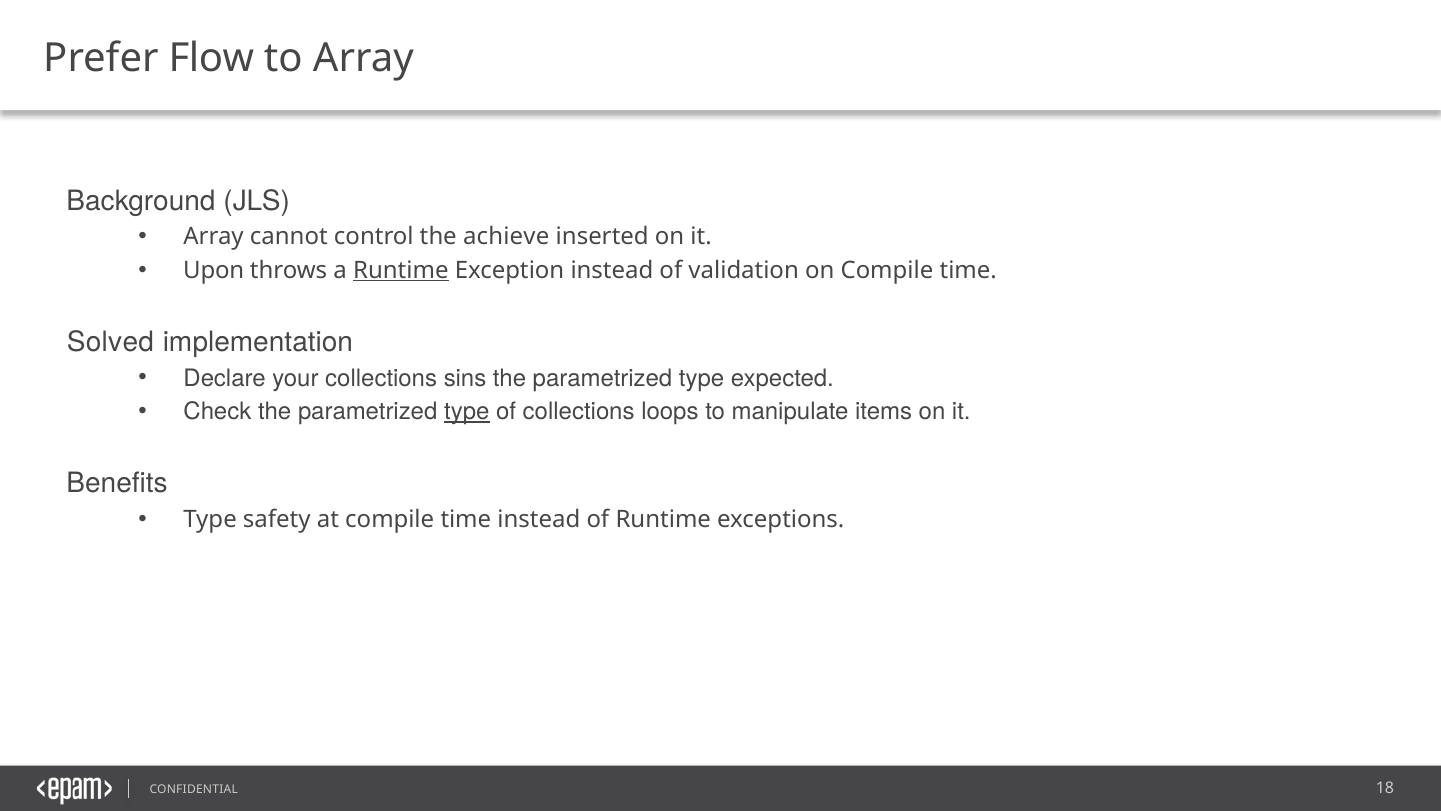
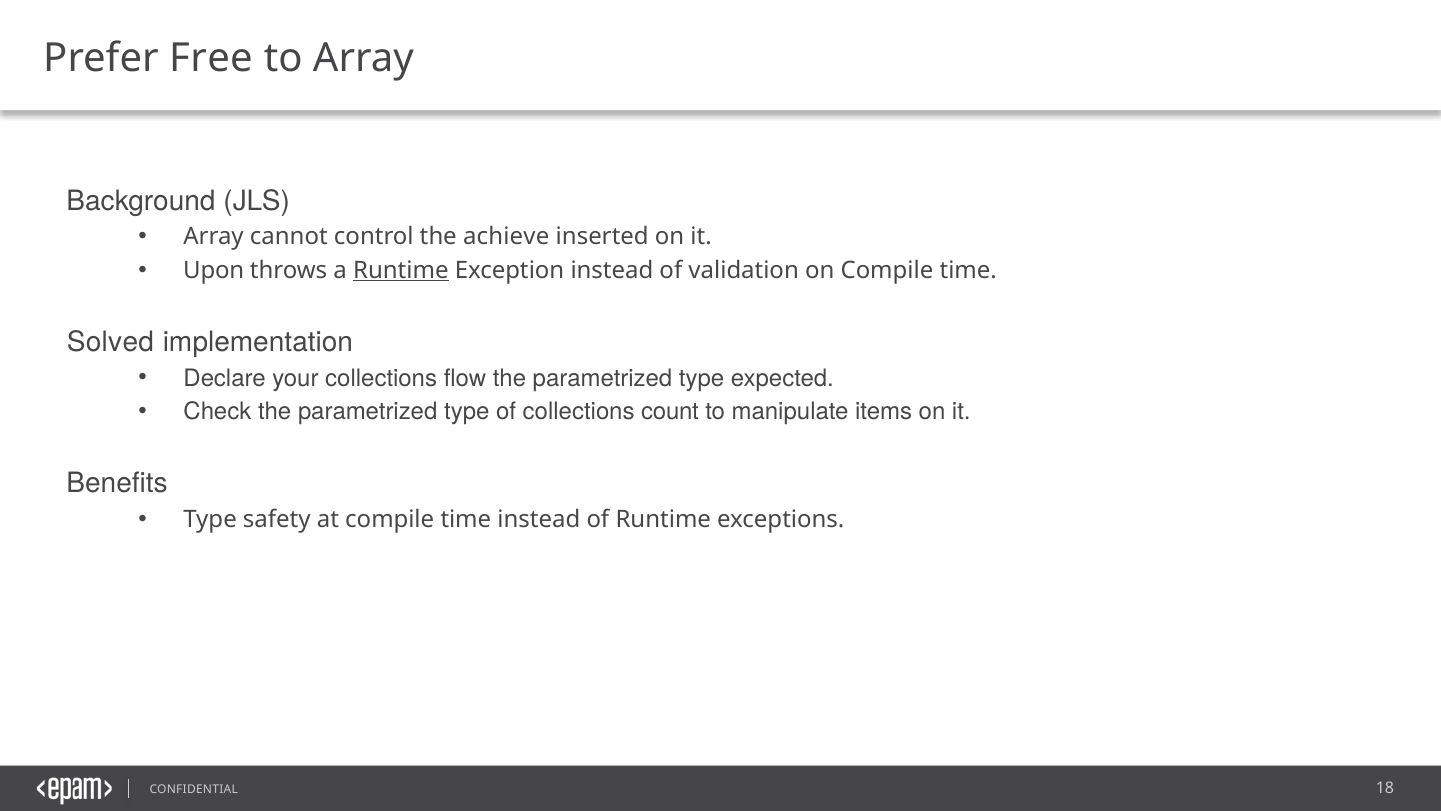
Flow: Flow -> Free
sins: sins -> flow
type at (467, 412) underline: present -> none
loops: loops -> count
